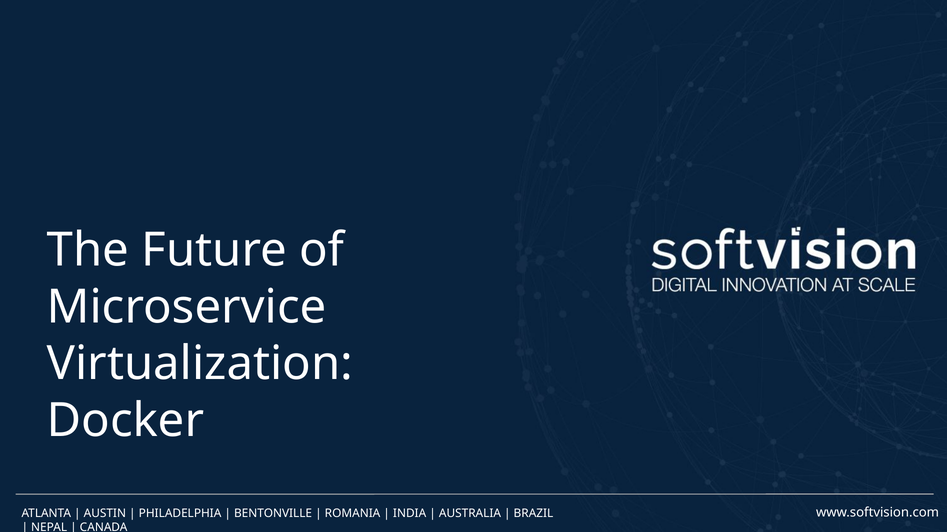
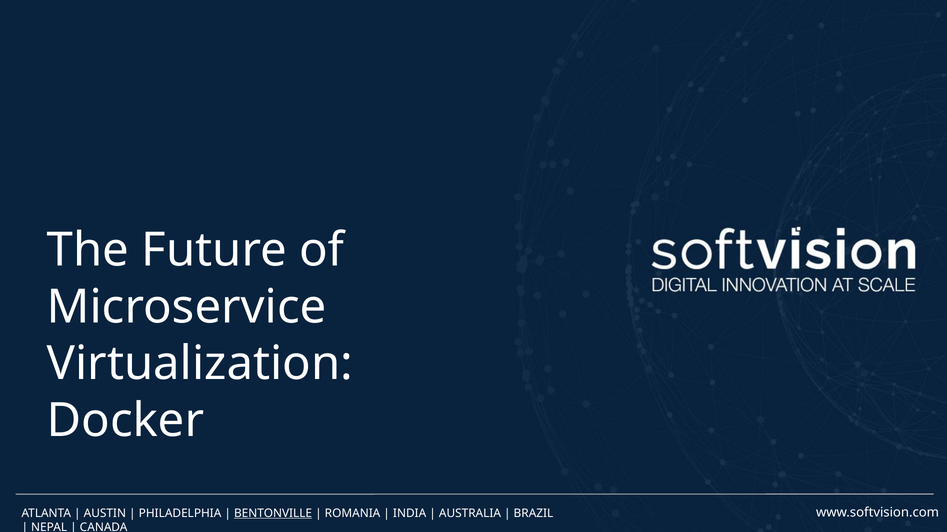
BENTONVILLE underline: none -> present
